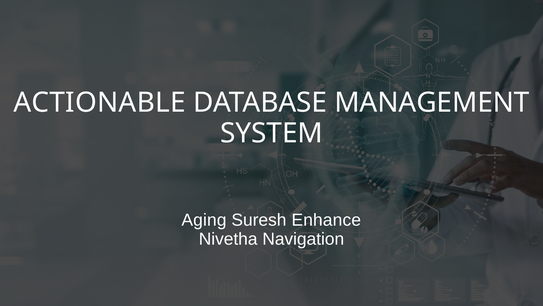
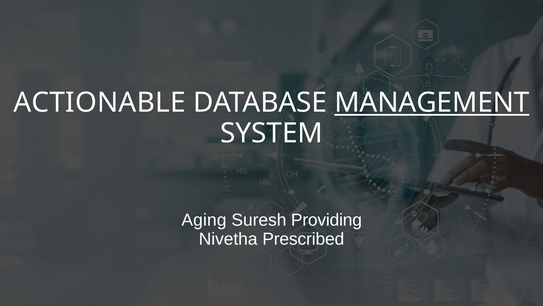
MANAGEMENT underline: none -> present
Enhance: Enhance -> Providing
Navigation: Navigation -> Prescribed
